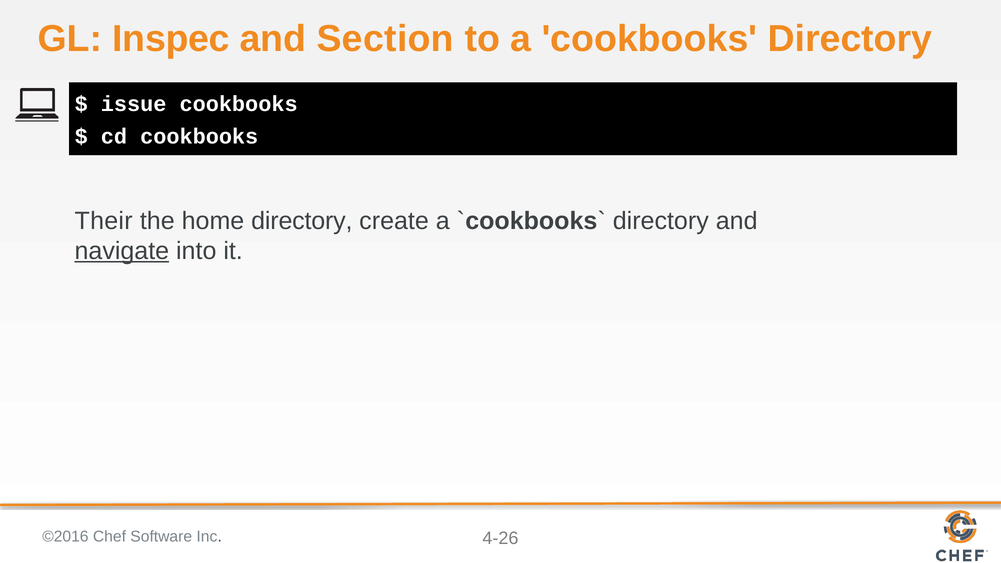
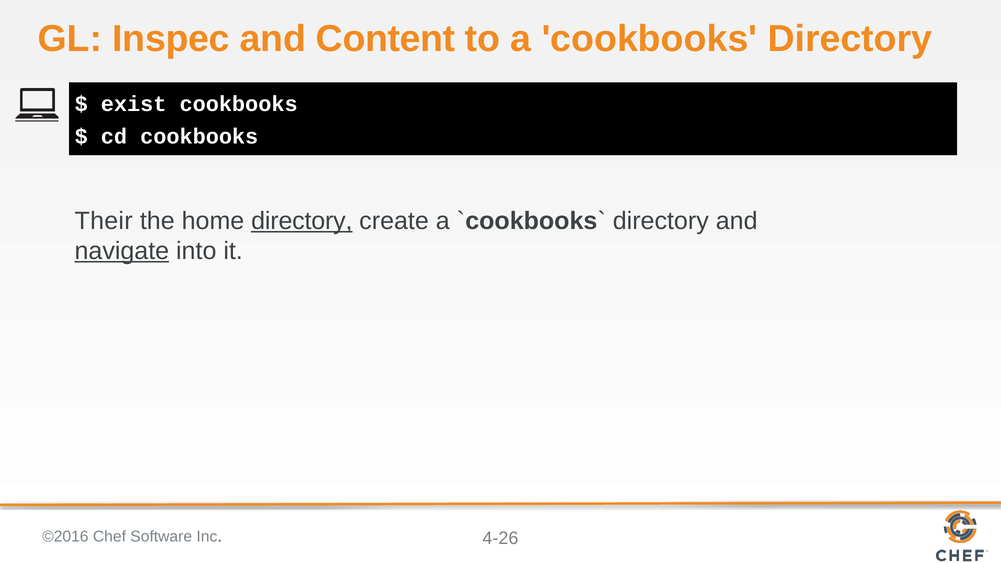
Section: Section -> Content
issue: issue -> exist
directory at (302, 221) underline: none -> present
